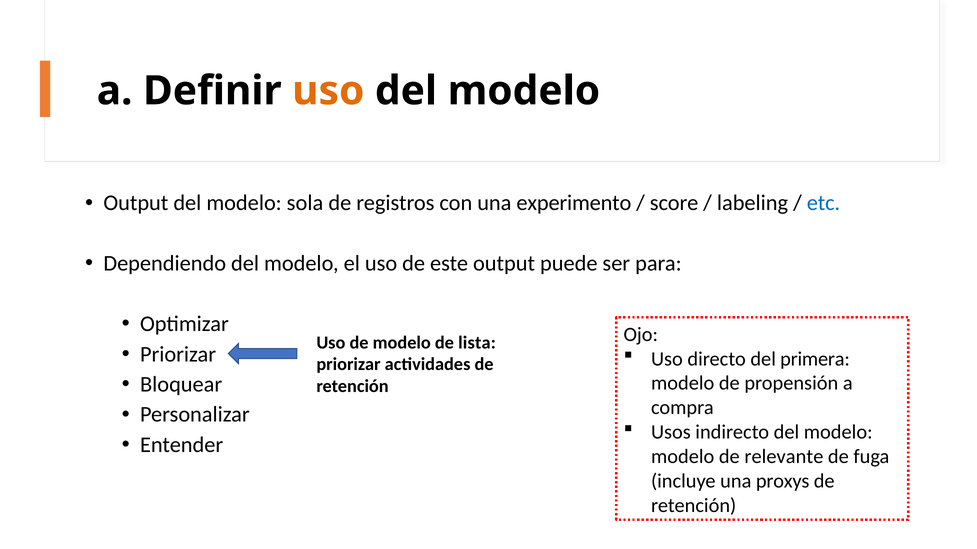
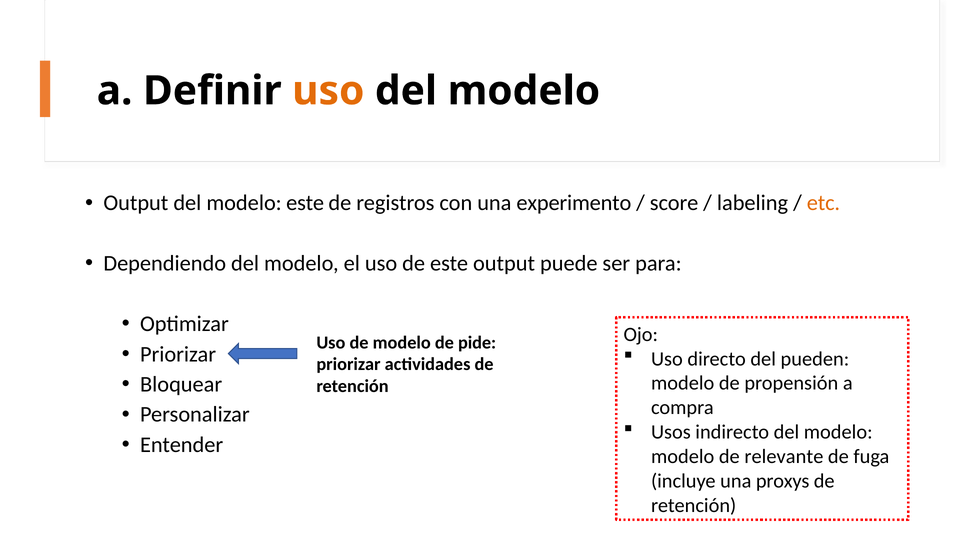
modelo sola: sola -> este
etc colour: blue -> orange
lista: lista -> pide
primera: primera -> pueden
